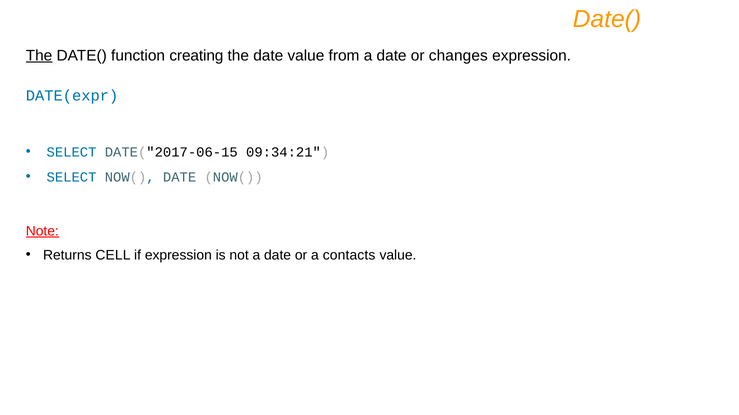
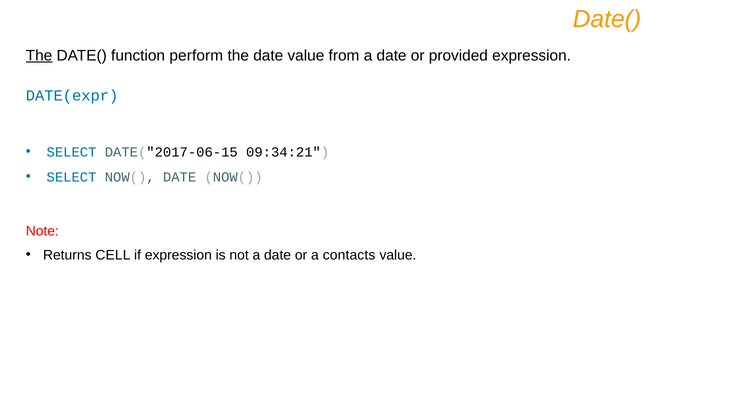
creating: creating -> perform
changes: changes -> provided
Note underline: present -> none
